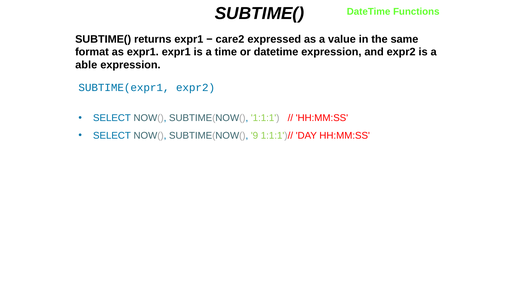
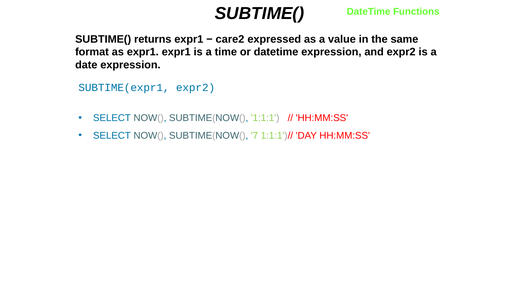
able: able -> date
9: 9 -> 7
